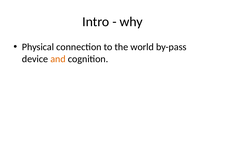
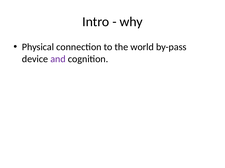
and colour: orange -> purple
